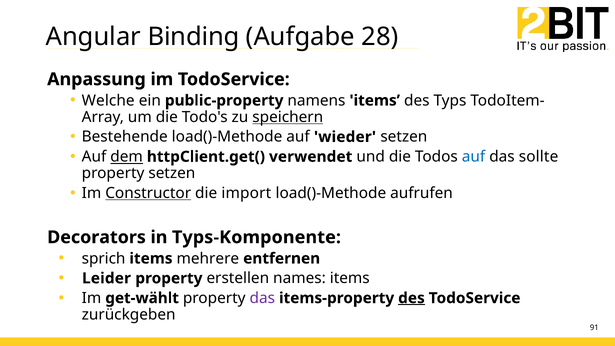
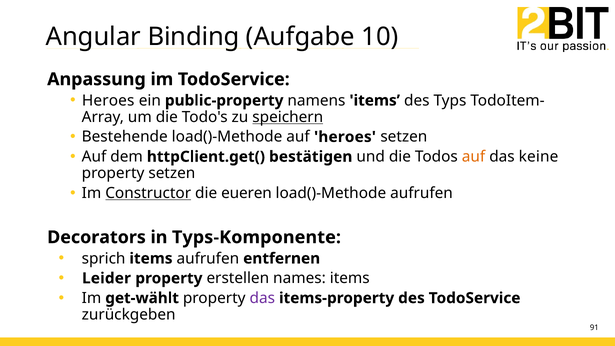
28: 28 -> 10
Welche at (108, 100): Welche -> Heroes
auf wieder: wieder -> heroes
dem underline: present -> none
verwendet: verwendet -> bestätigen
auf at (474, 157) colour: blue -> orange
sollte: sollte -> keine
import: import -> eueren
items mehrere: mehrere -> aufrufen
des at (411, 298) underline: present -> none
